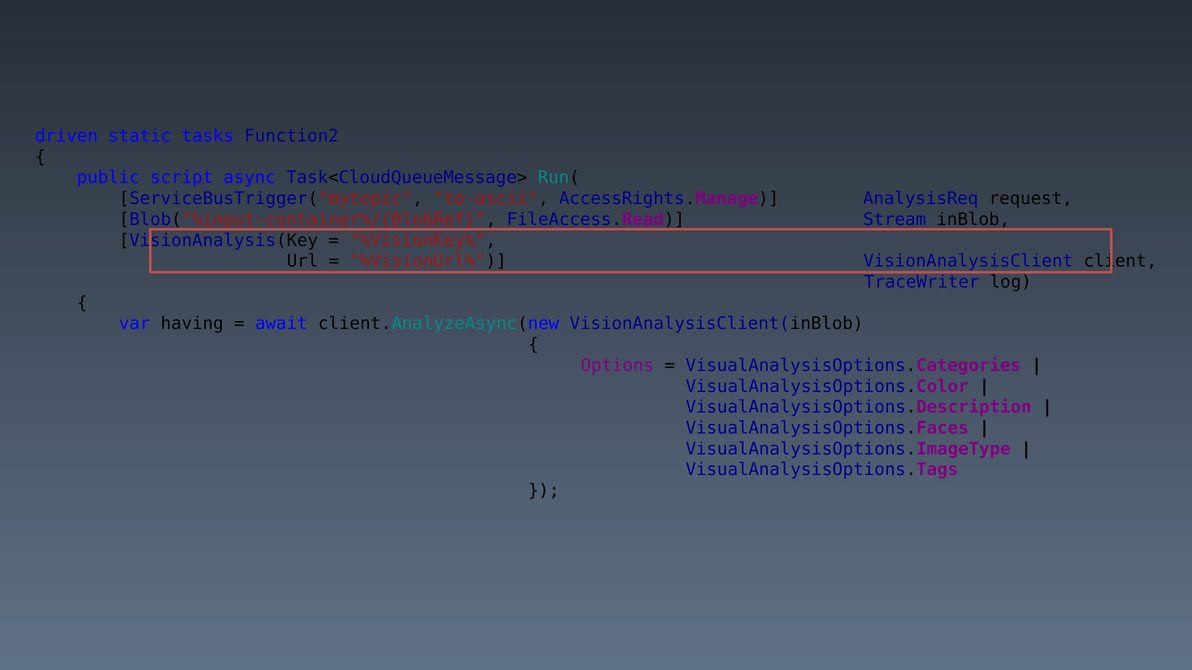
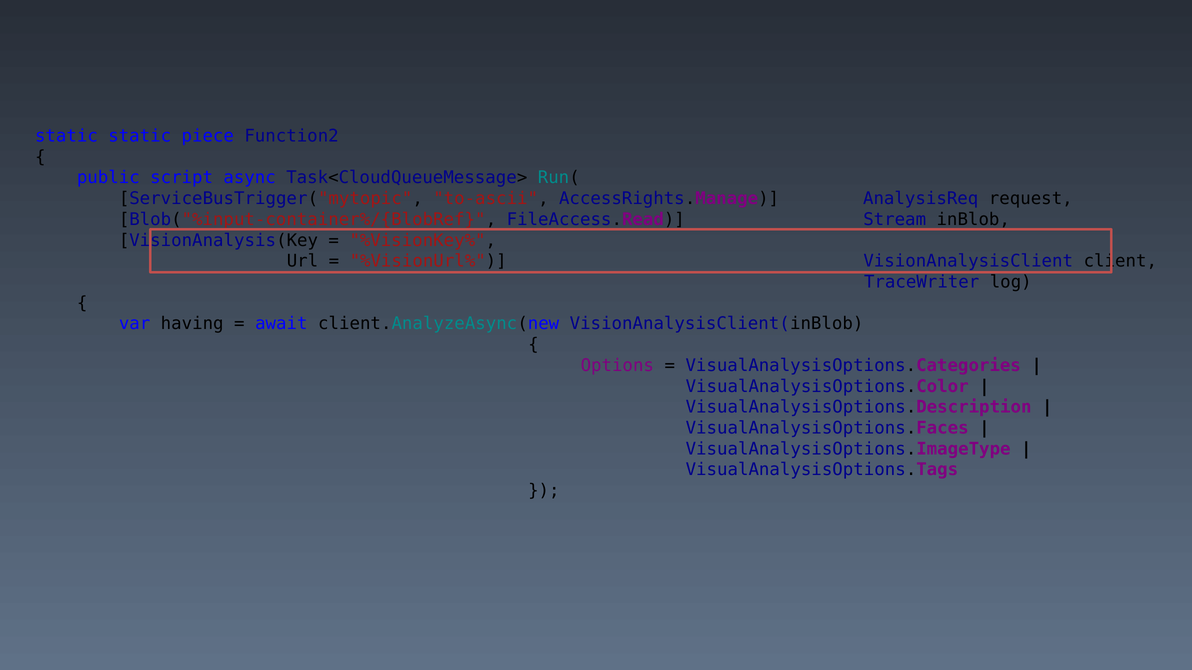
driven at (66, 136): driven -> static
tasks: tasks -> piece
